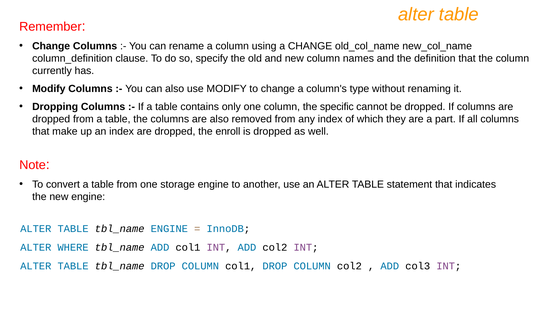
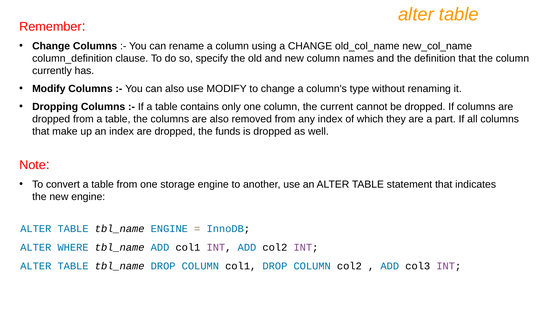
specific: specific -> current
enroll: enroll -> funds
